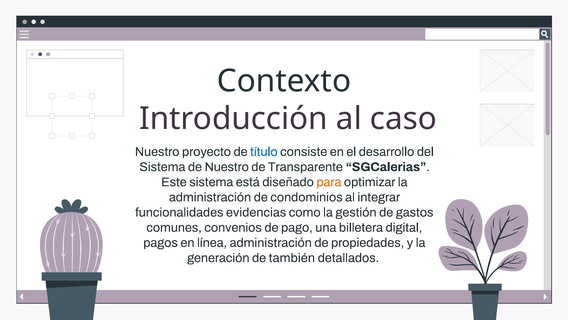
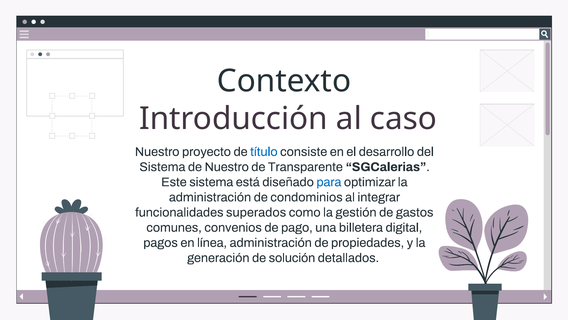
para colour: orange -> blue
evidencias: evidencias -> superados
también: también -> solución
